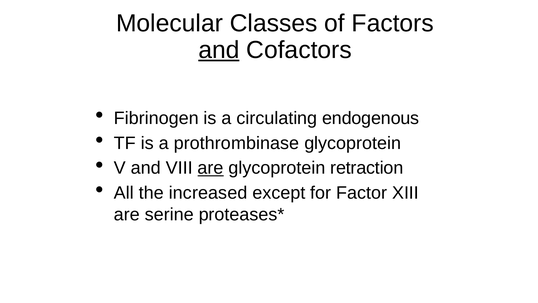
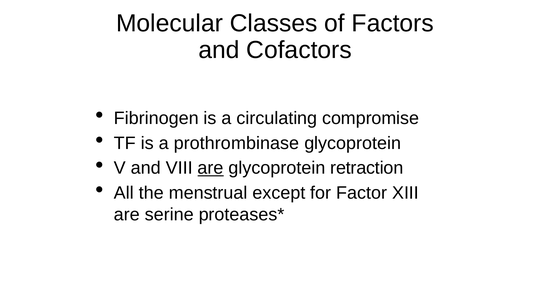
and at (219, 50) underline: present -> none
endogenous: endogenous -> compromise
increased: increased -> menstrual
